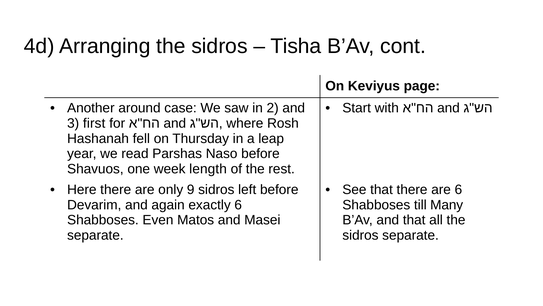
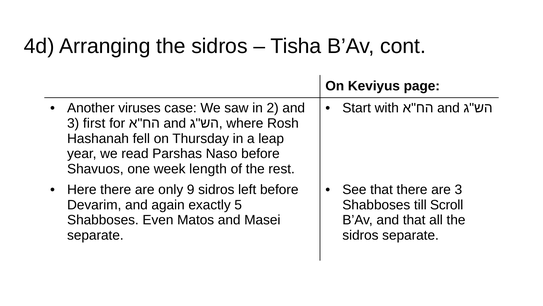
around: around -> viruses
are 6: 6 -> 3
exactly 6: 6 -> 5
Many: Many -> Scroll
